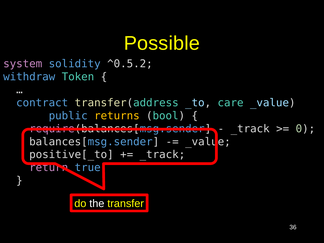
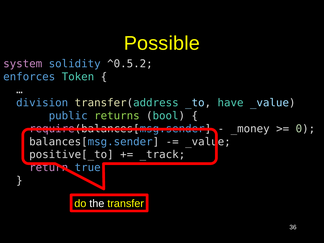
withdraw: withdraw -> enforces
contract: contract -> division
care: care -> have
returns colour: yellow -> light green
_track at (250, 129): _track -> _money
